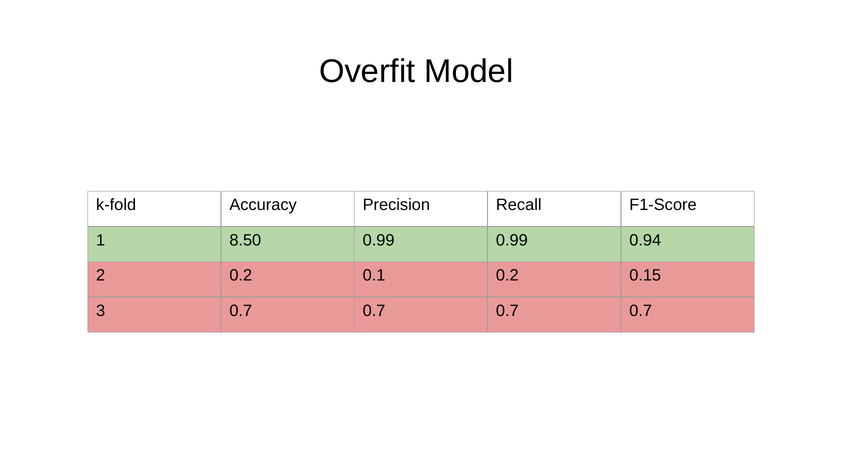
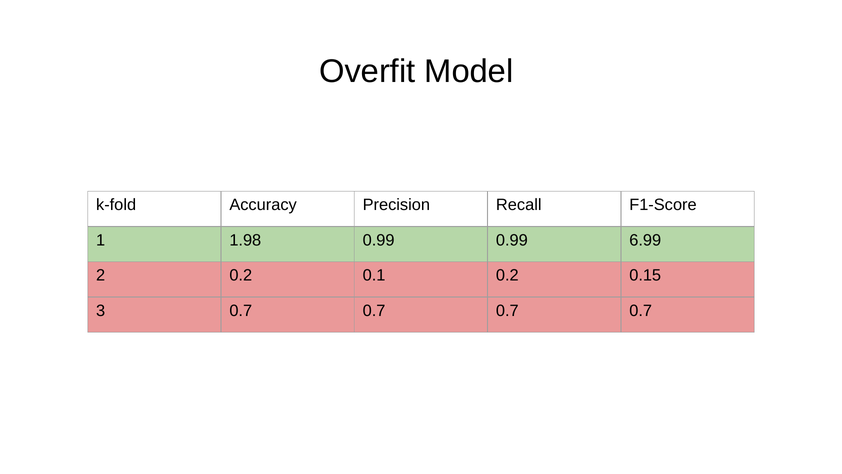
8.50: 8.50 -> 1.98
0.94: 0.94 -> 6.99
